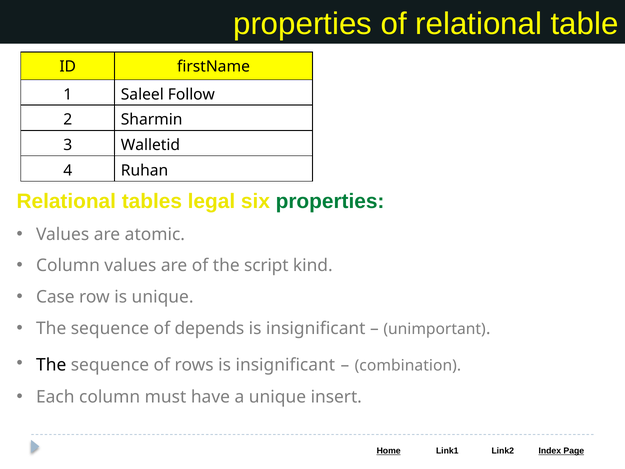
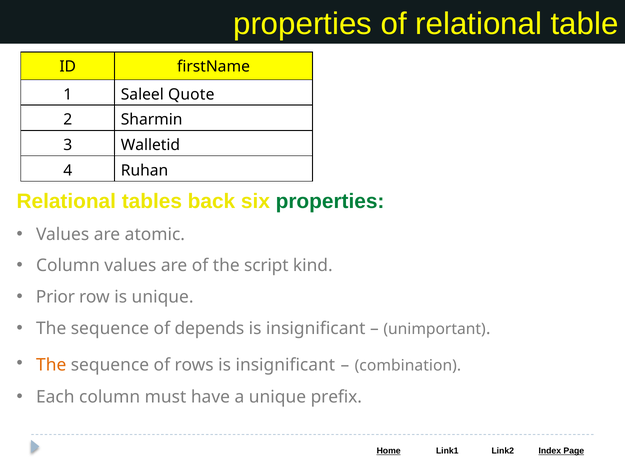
Follow: Follow -> Quote
legal: legal -> back
Case: Case -> Prior
The at (51, 365) colour: black -> orange
insert: insert -> prefix
